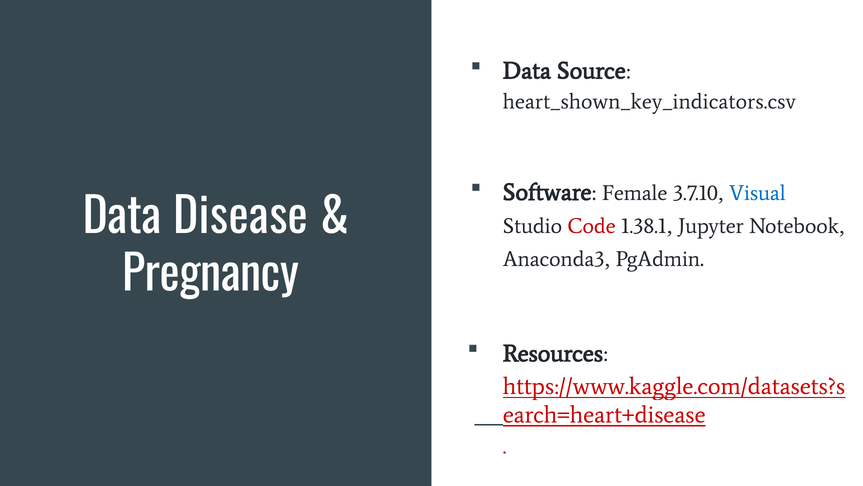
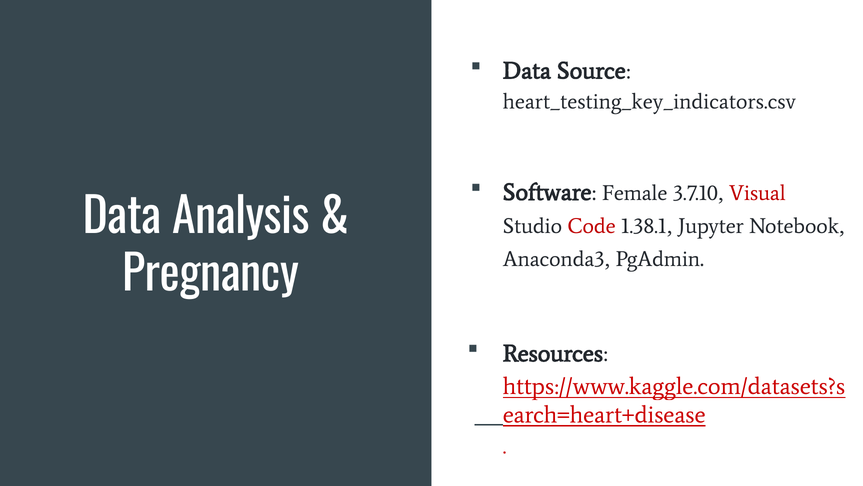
heart_shown_key_indicators.csv: heart_shown_key_indicators.csv -> heart_testing_key_indicators.csv
Visual colour: blue -> red
Disease: Disease -> Analysis
